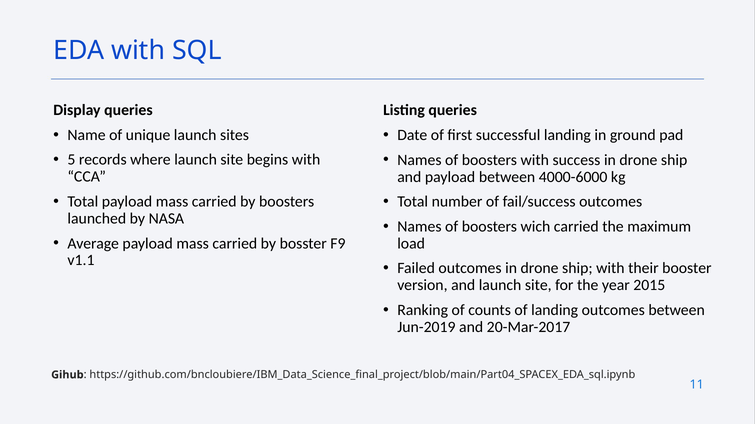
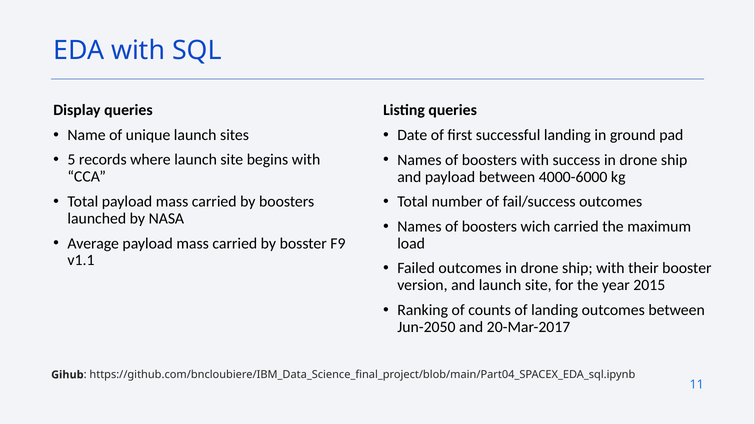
Jun-2019: Jun-2019 -> Jun-2050
